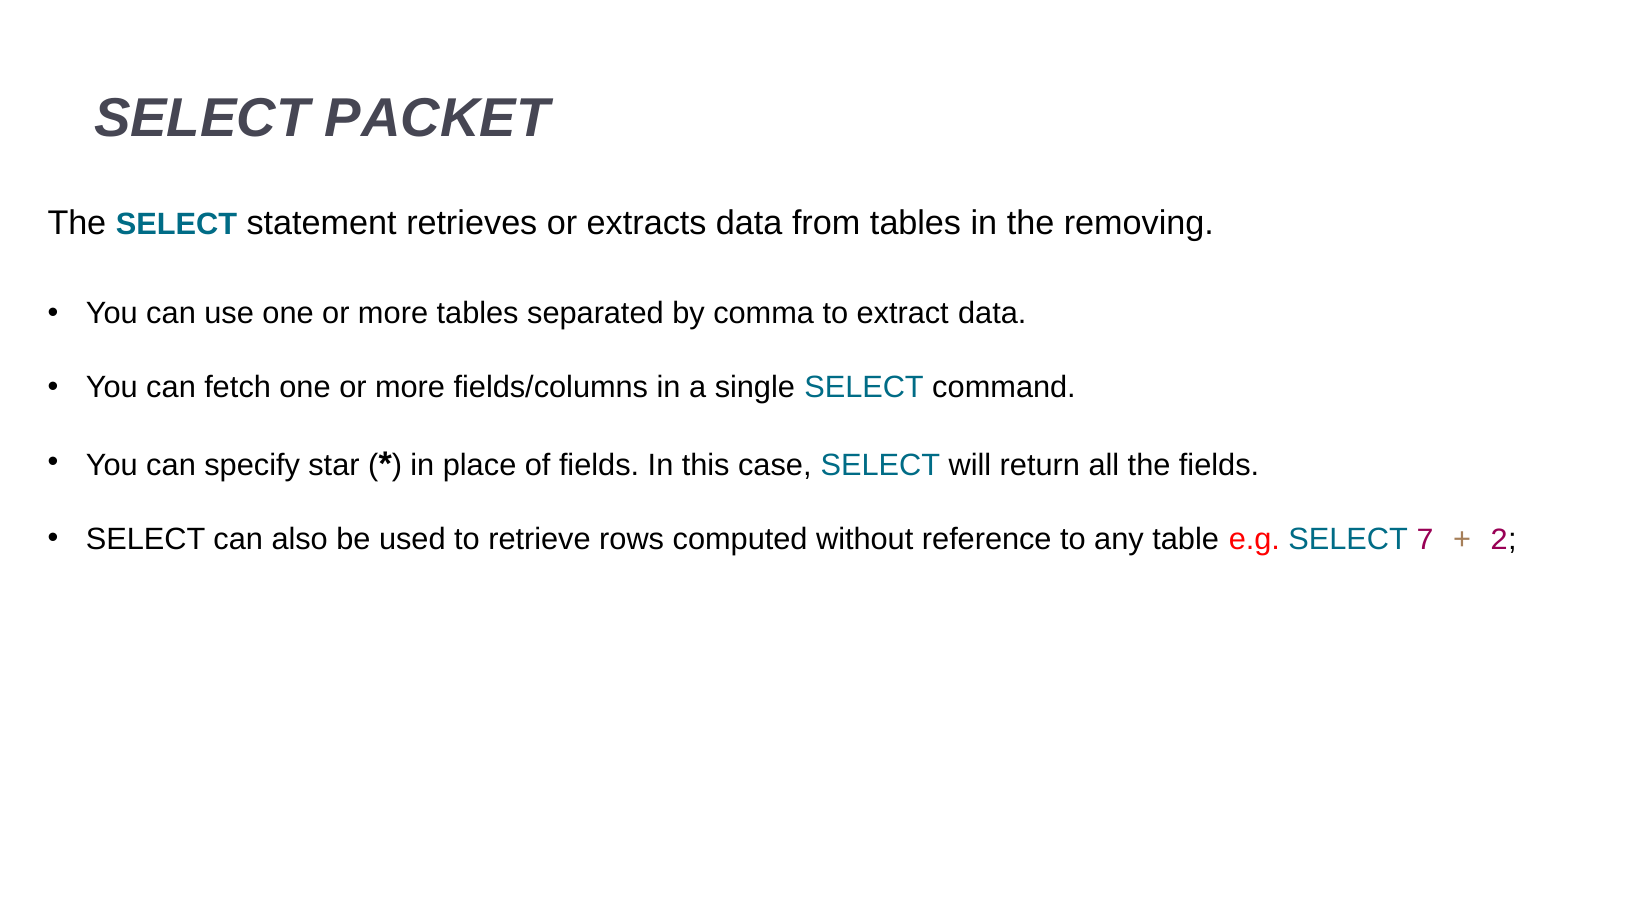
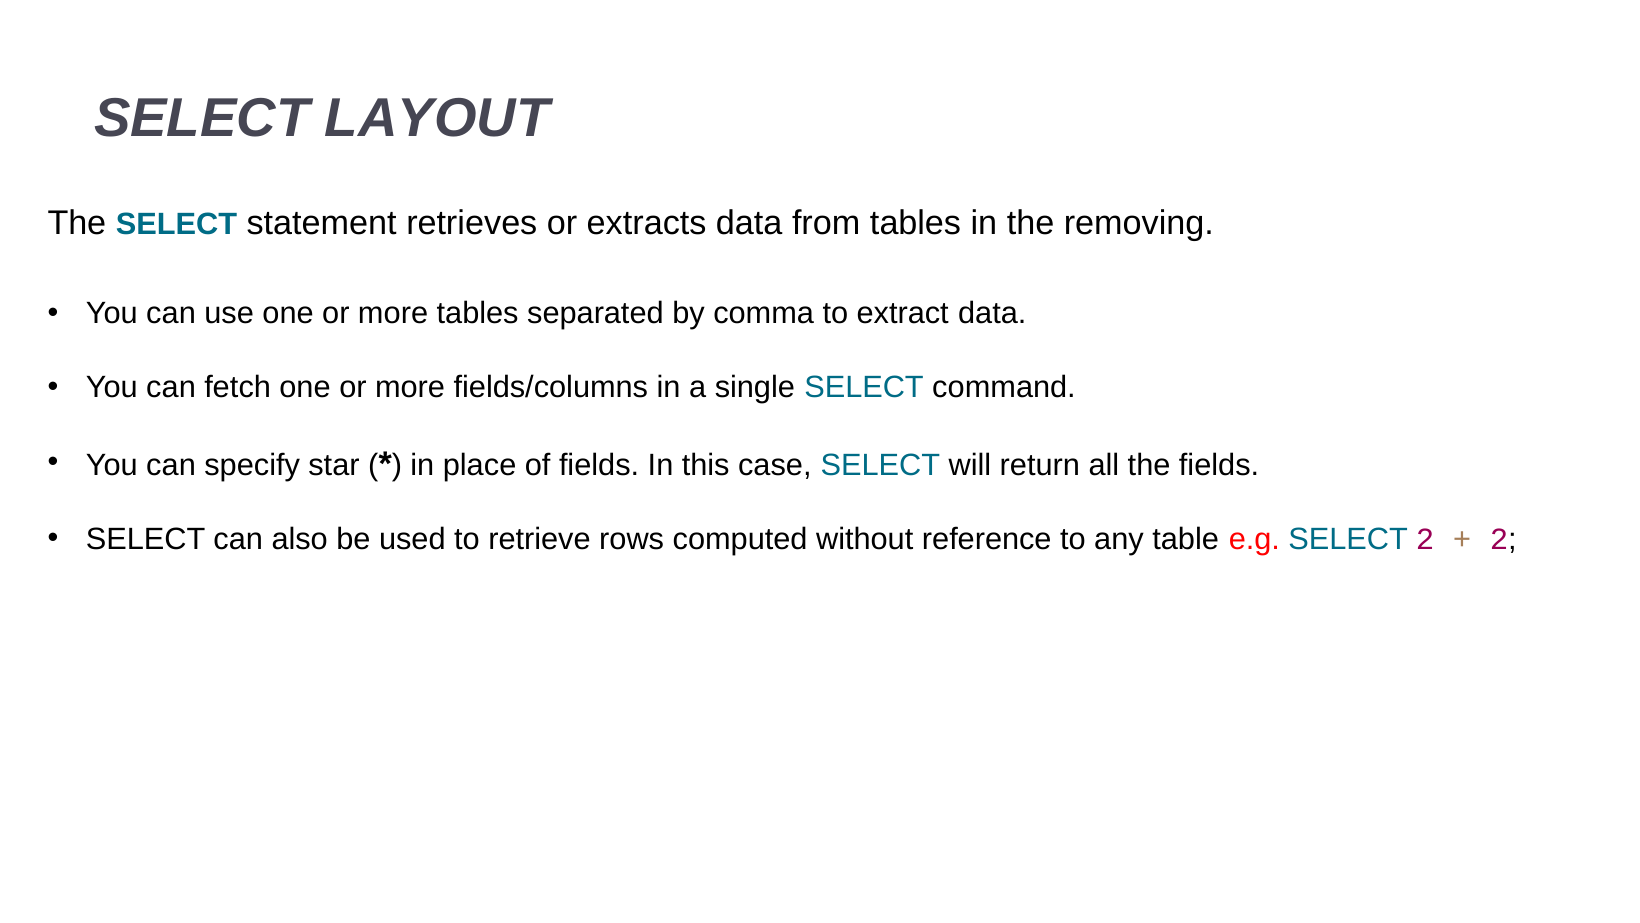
PACKET: PACKET -> LAYOUT
SELECT 7: 7 -> 2
